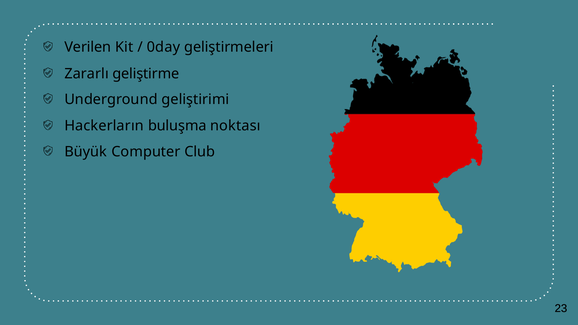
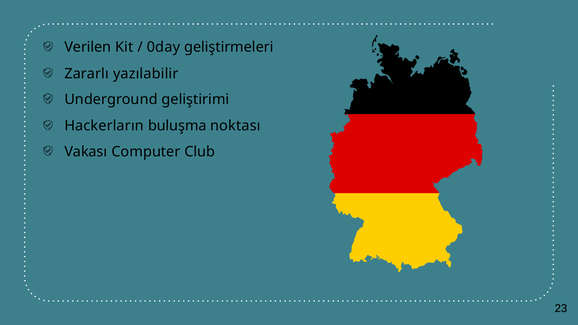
geliştirme: geliştirme -> yazılabilir
Büyük: Büyük -> Vakası
